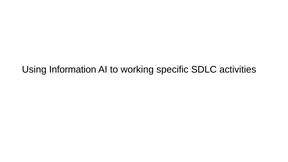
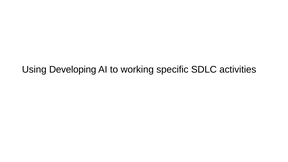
Information: Information -> Developing
